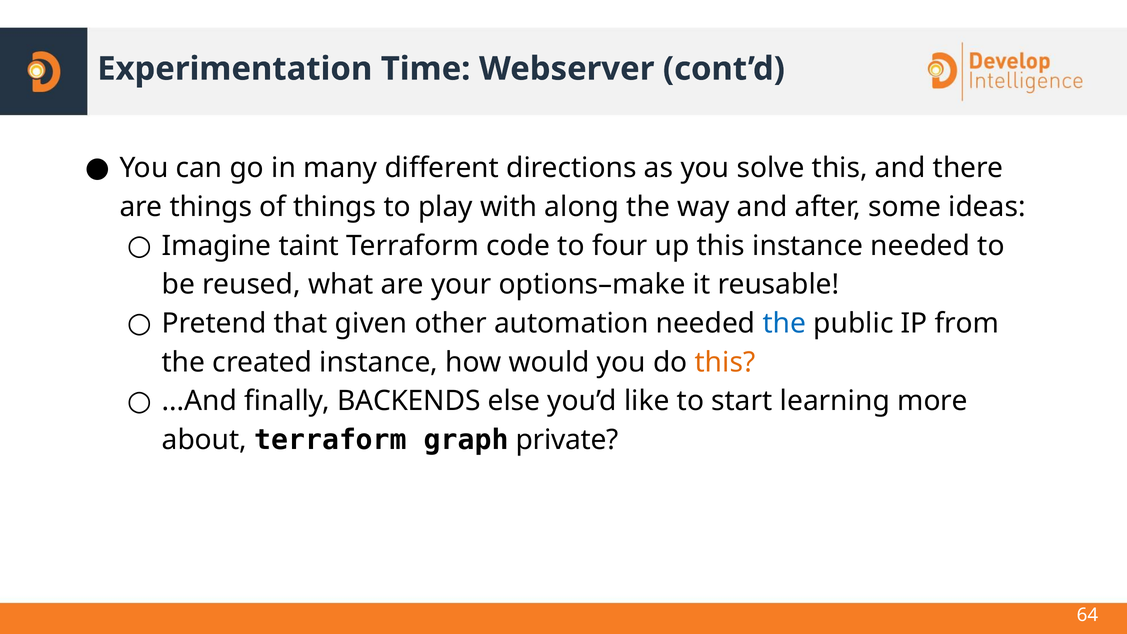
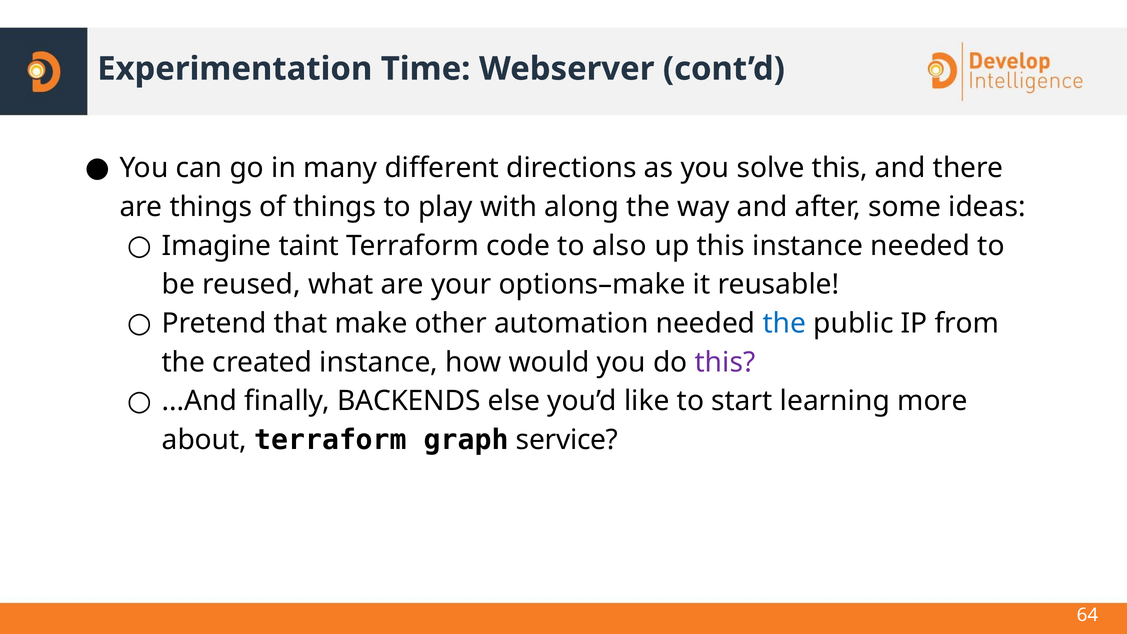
four: four -> also
given: given -> make
this at (725, 362) colour: orange -> purple
private: private -> service
